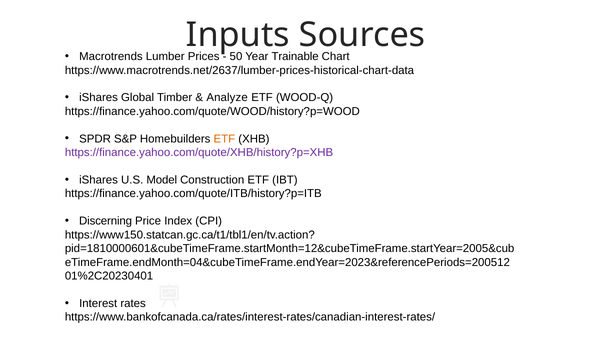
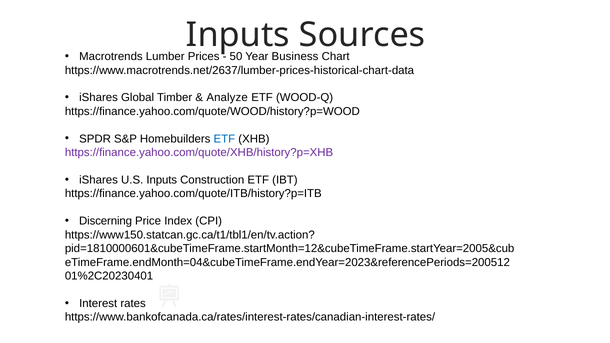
Trainable: Trainable -> Business
ETF at (224, 139) colour: orange -> blue
U.S Model: Model -> Inputs
